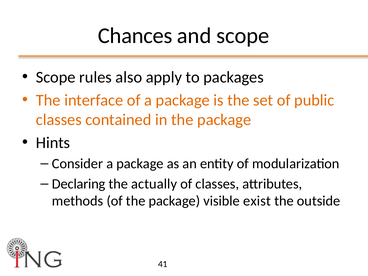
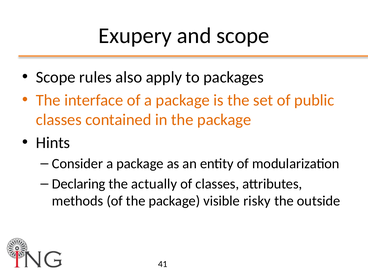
Chances: Chances -> Exupery
exist: exist -> risky
